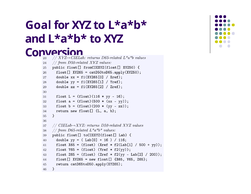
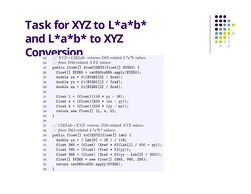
Goal: Goal -> Task
